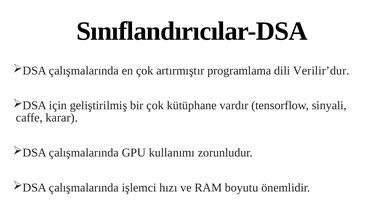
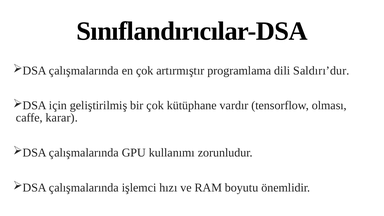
Verilir’dur: Verilir’dur -> Saldırı’dur
sinyali: sinyali -> olması
